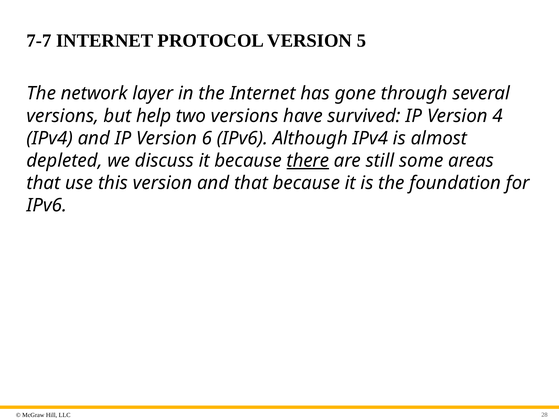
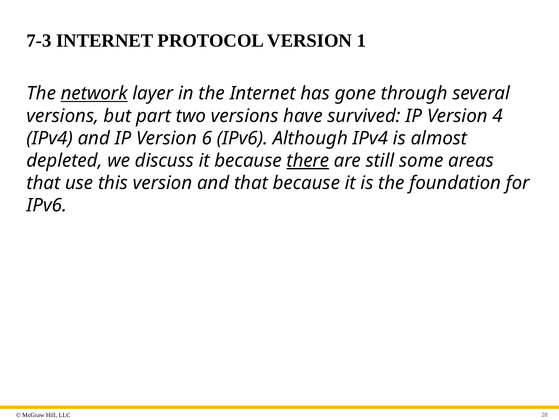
7-7: 7-7 -> 7-3
5: 5 -> 1
network underline: none -> present
help: help -> part
